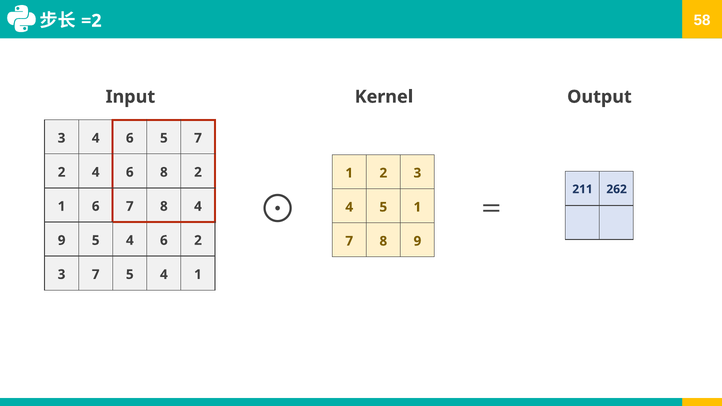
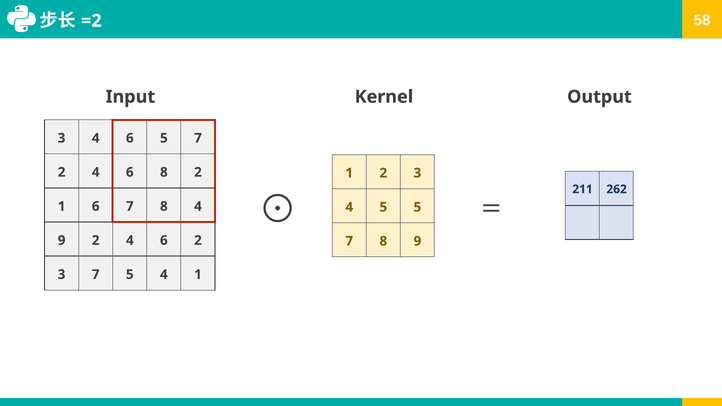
5 1: 1 -> 5
9 5: 5 -> 2
